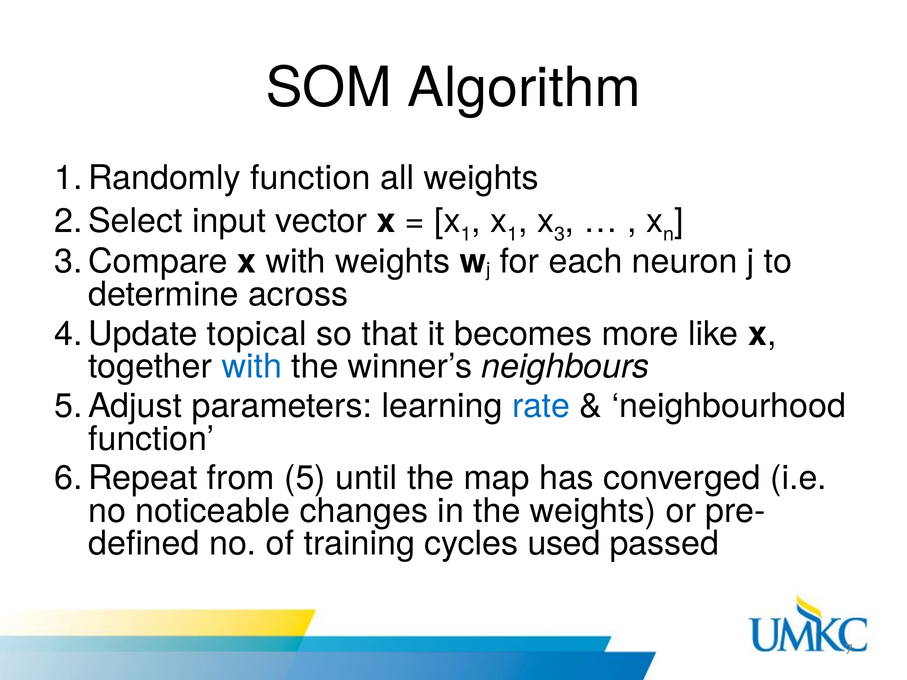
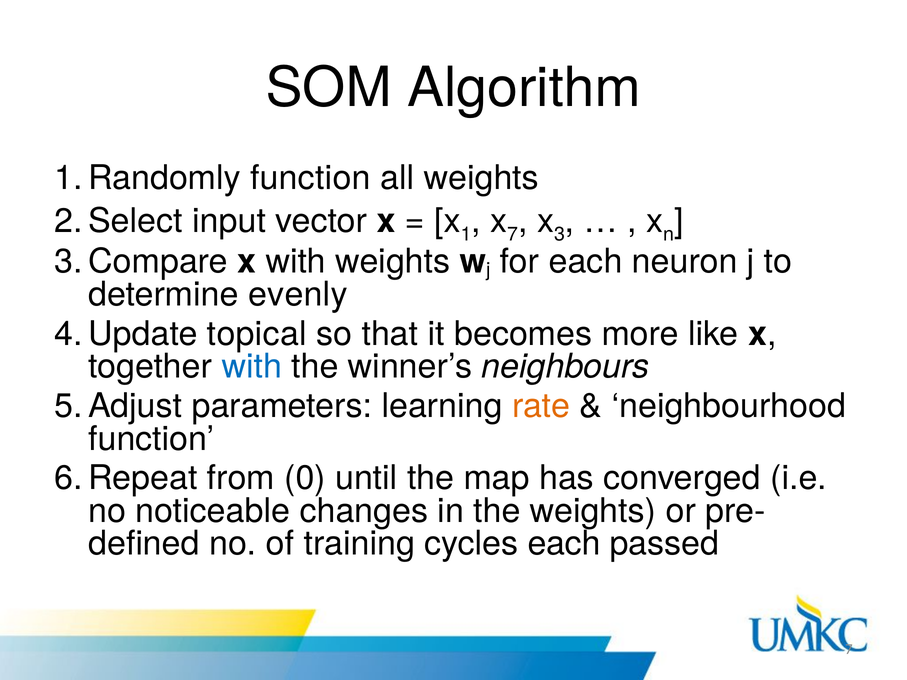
1 at (513, 234): 1 -> 7
across: across -> evenly
rate colour: blue -> orange
5: 5 -> 0
cycles used: used -> each
